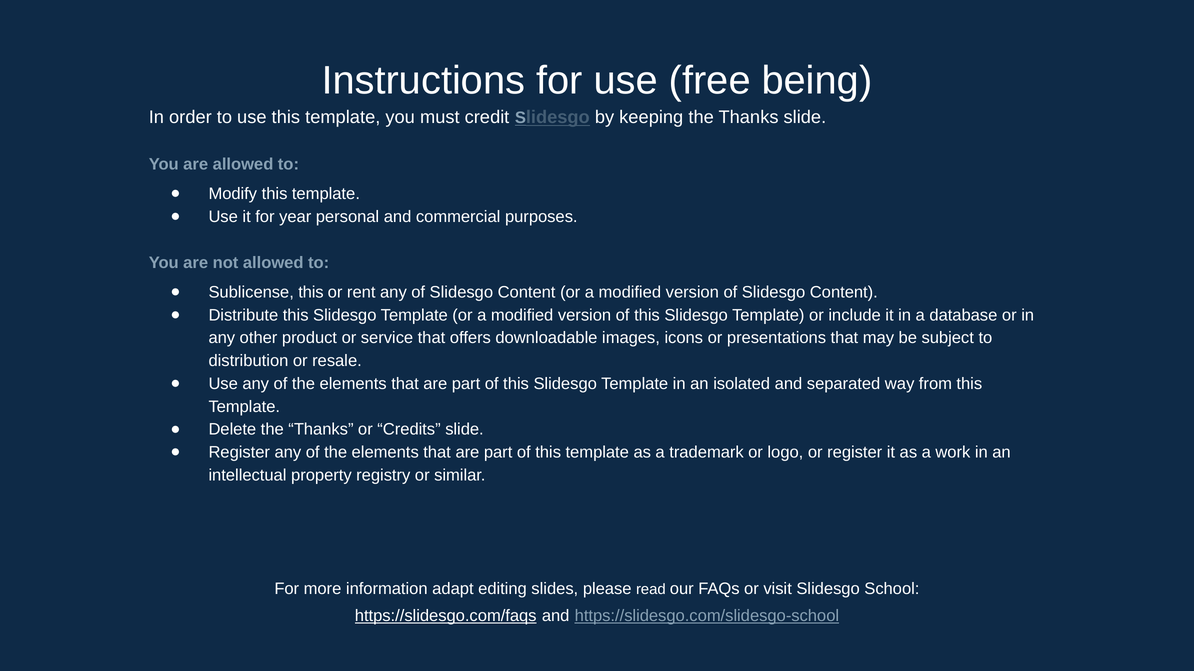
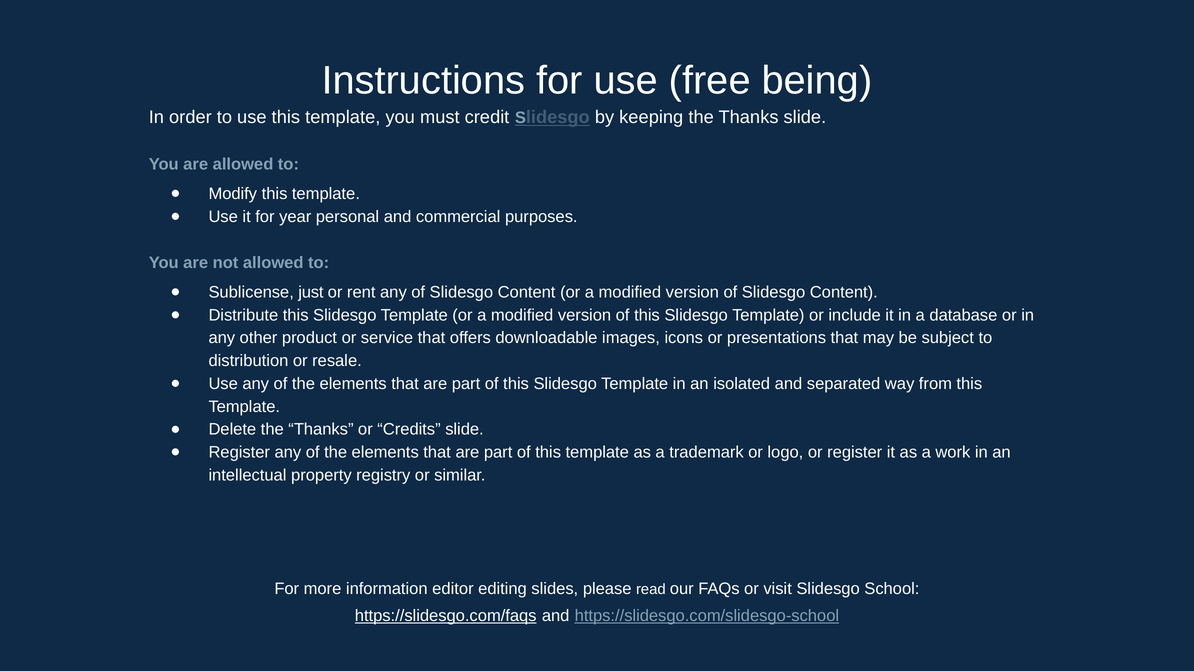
Sublicense this: this -> just
adapt: adapt -> editor
